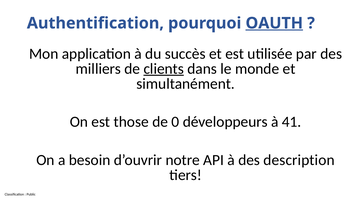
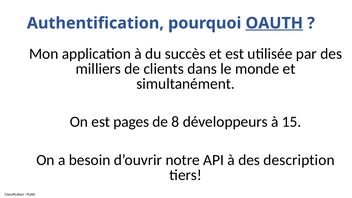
clients underline: present -> none
those: those -> pages
0: 0 -> 8
41: 41 -> 15
